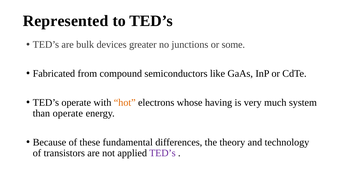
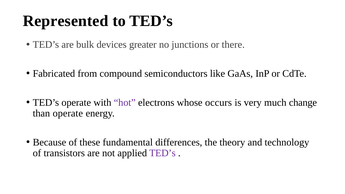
some: some -> there
hot colour: orange -> purple
having: having -> occurs
system: system -> change
